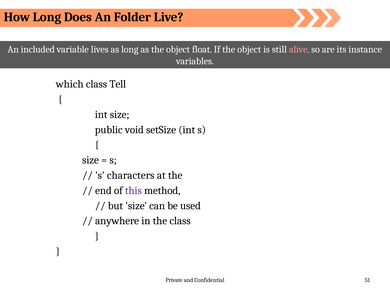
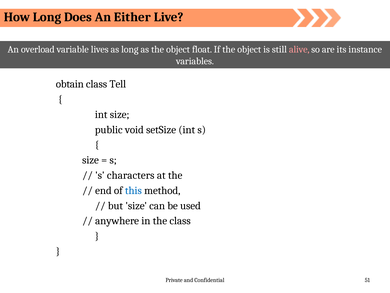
Folder: Folder -> Either
included: included -> overload
which: which -> obtain
this colour: purple -> blue
